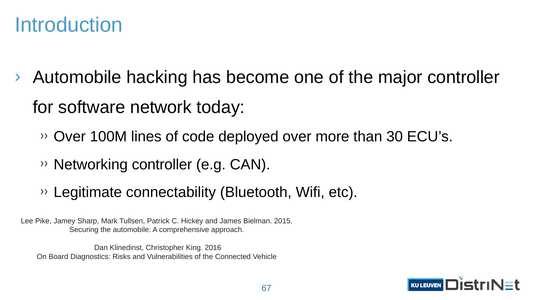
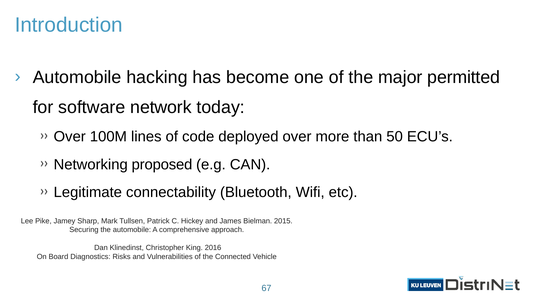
major controller: controller -> permitted
30: 30 -> 50
Networking controller: controller -> proposed
